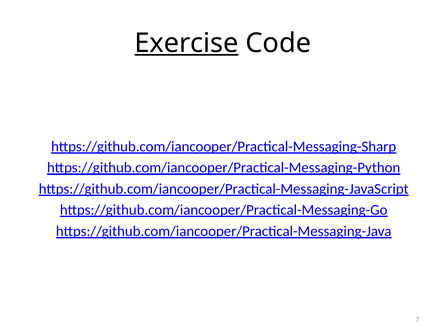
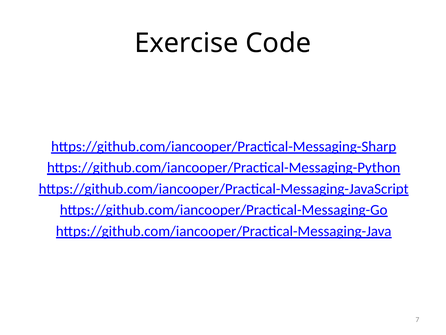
Exercise underline: present -> none
